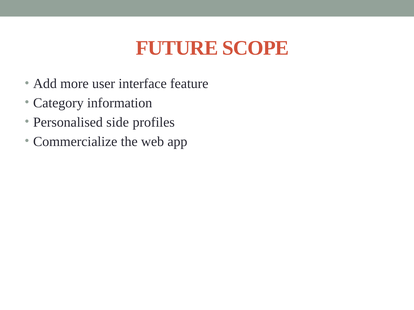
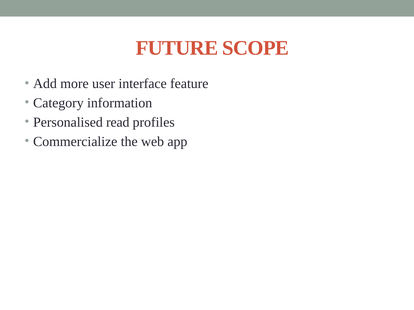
side: side -> read
